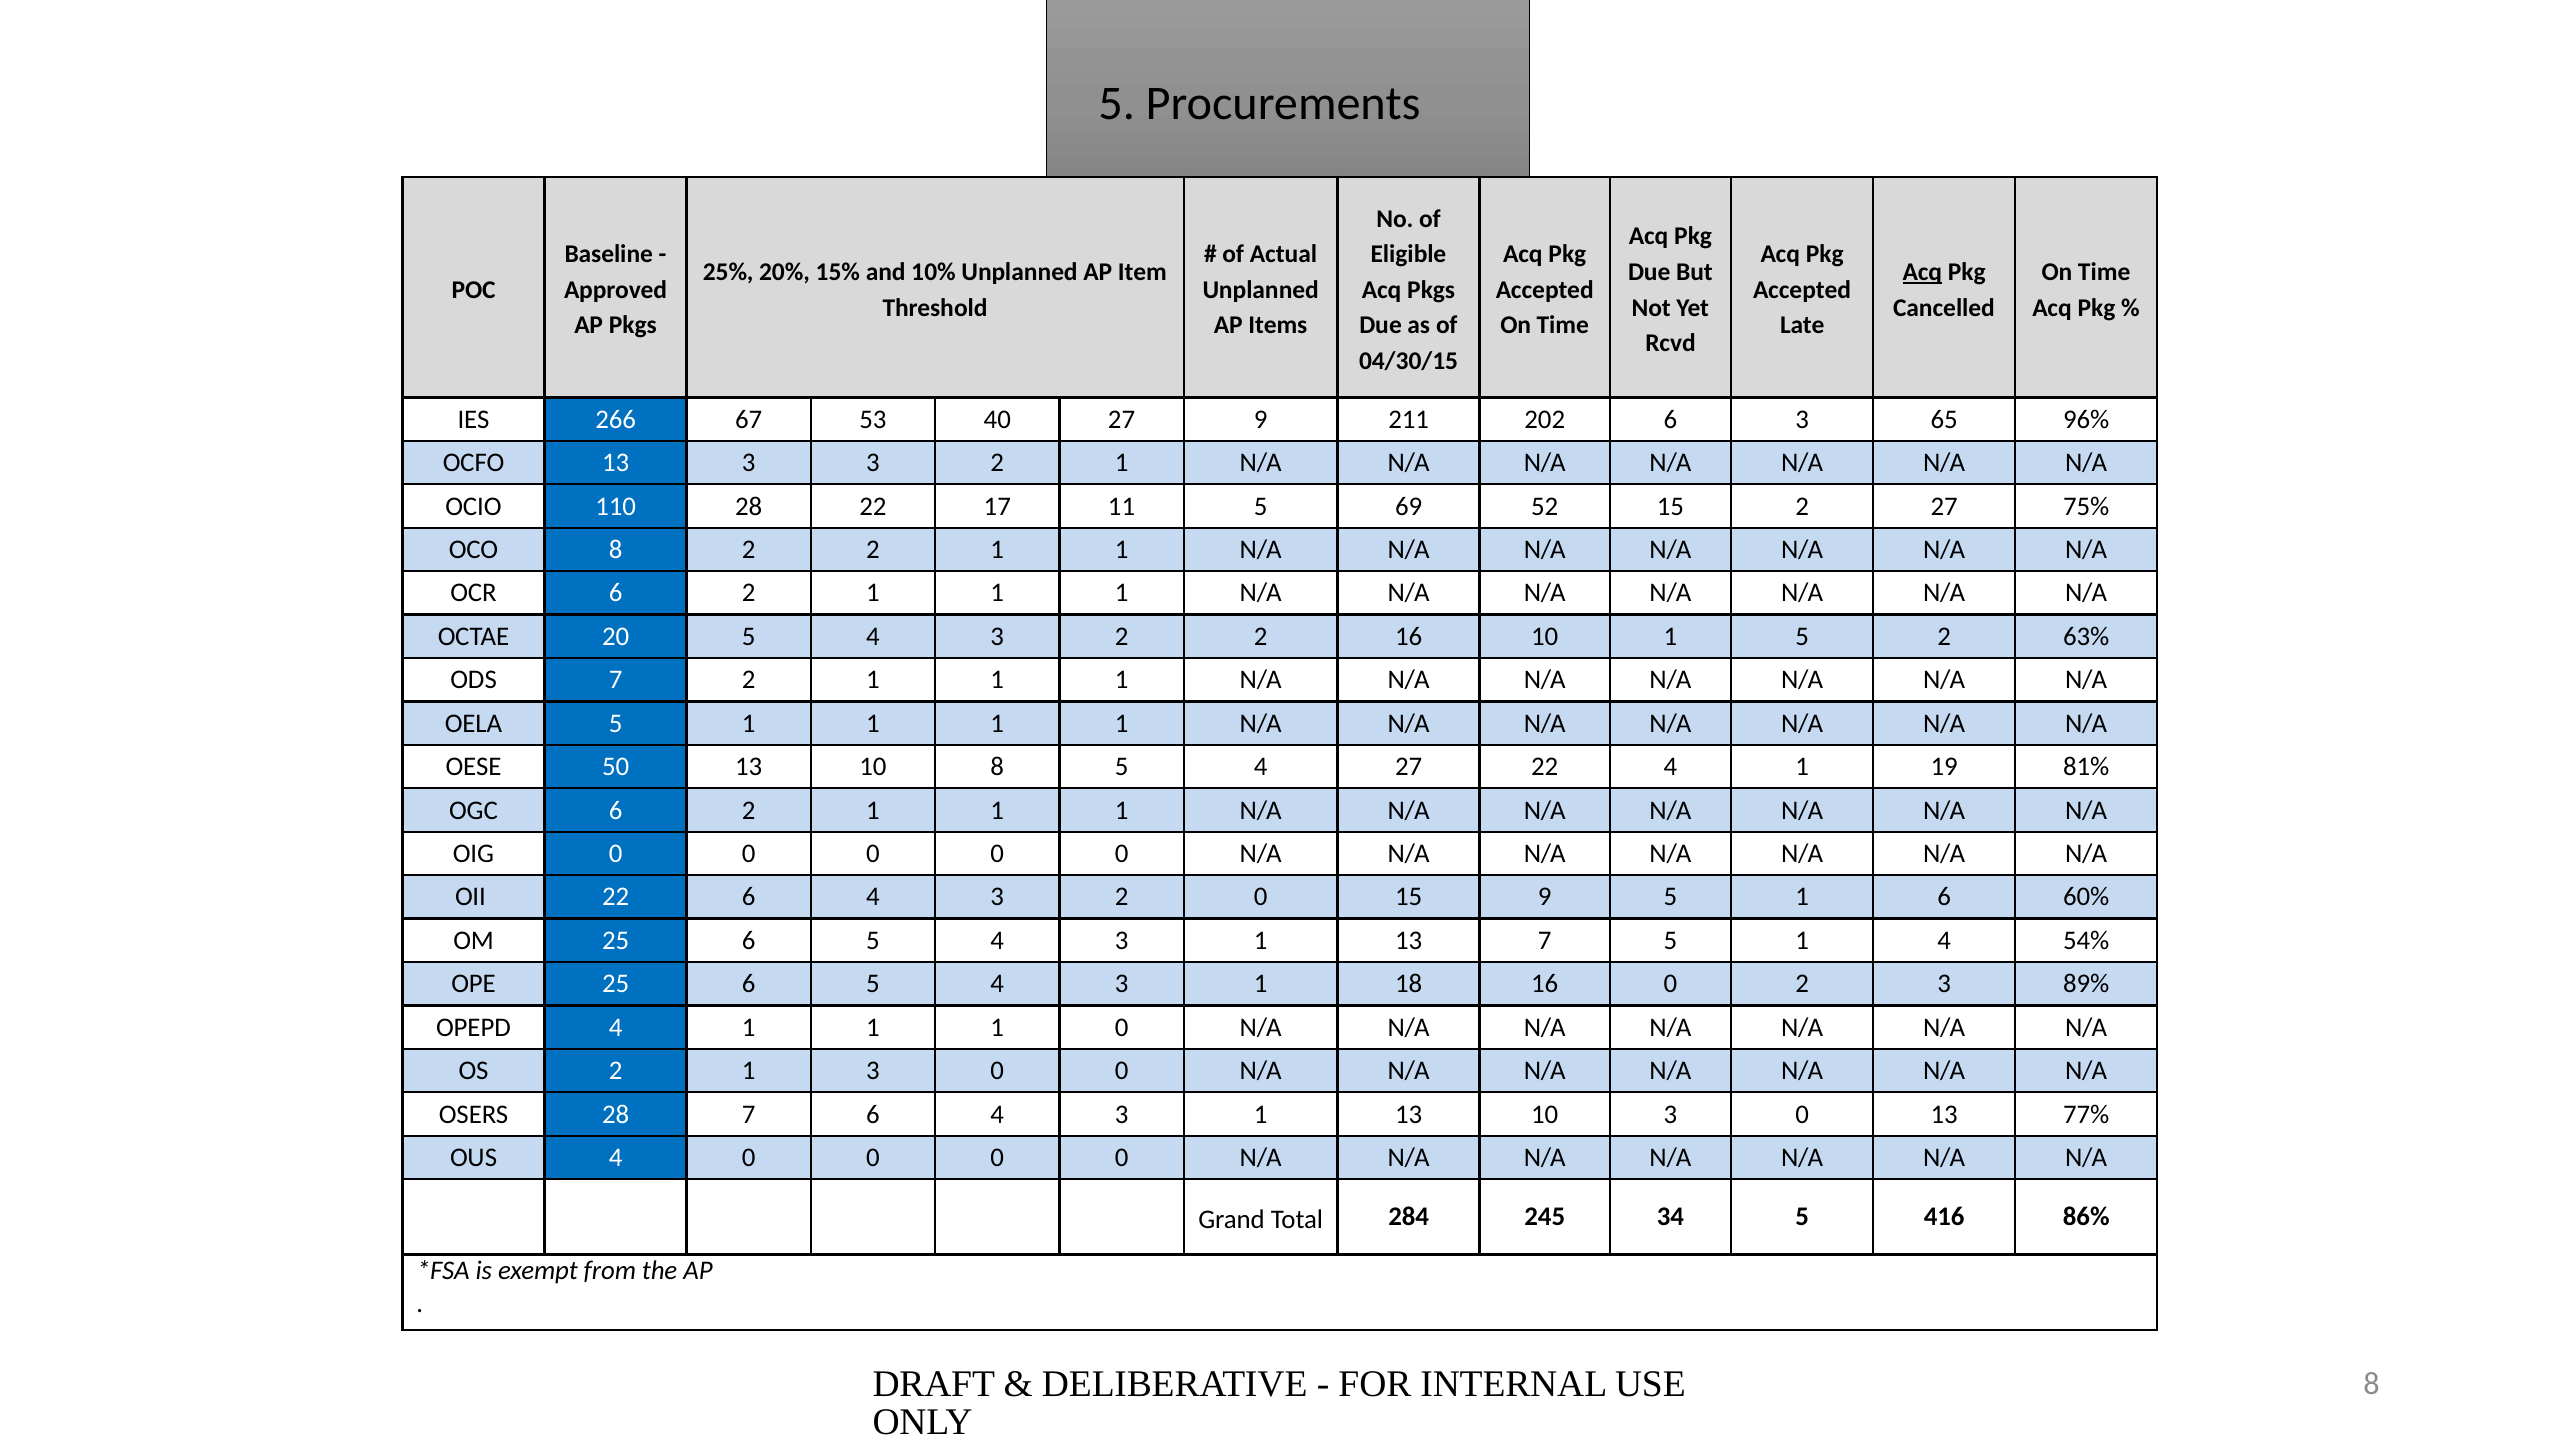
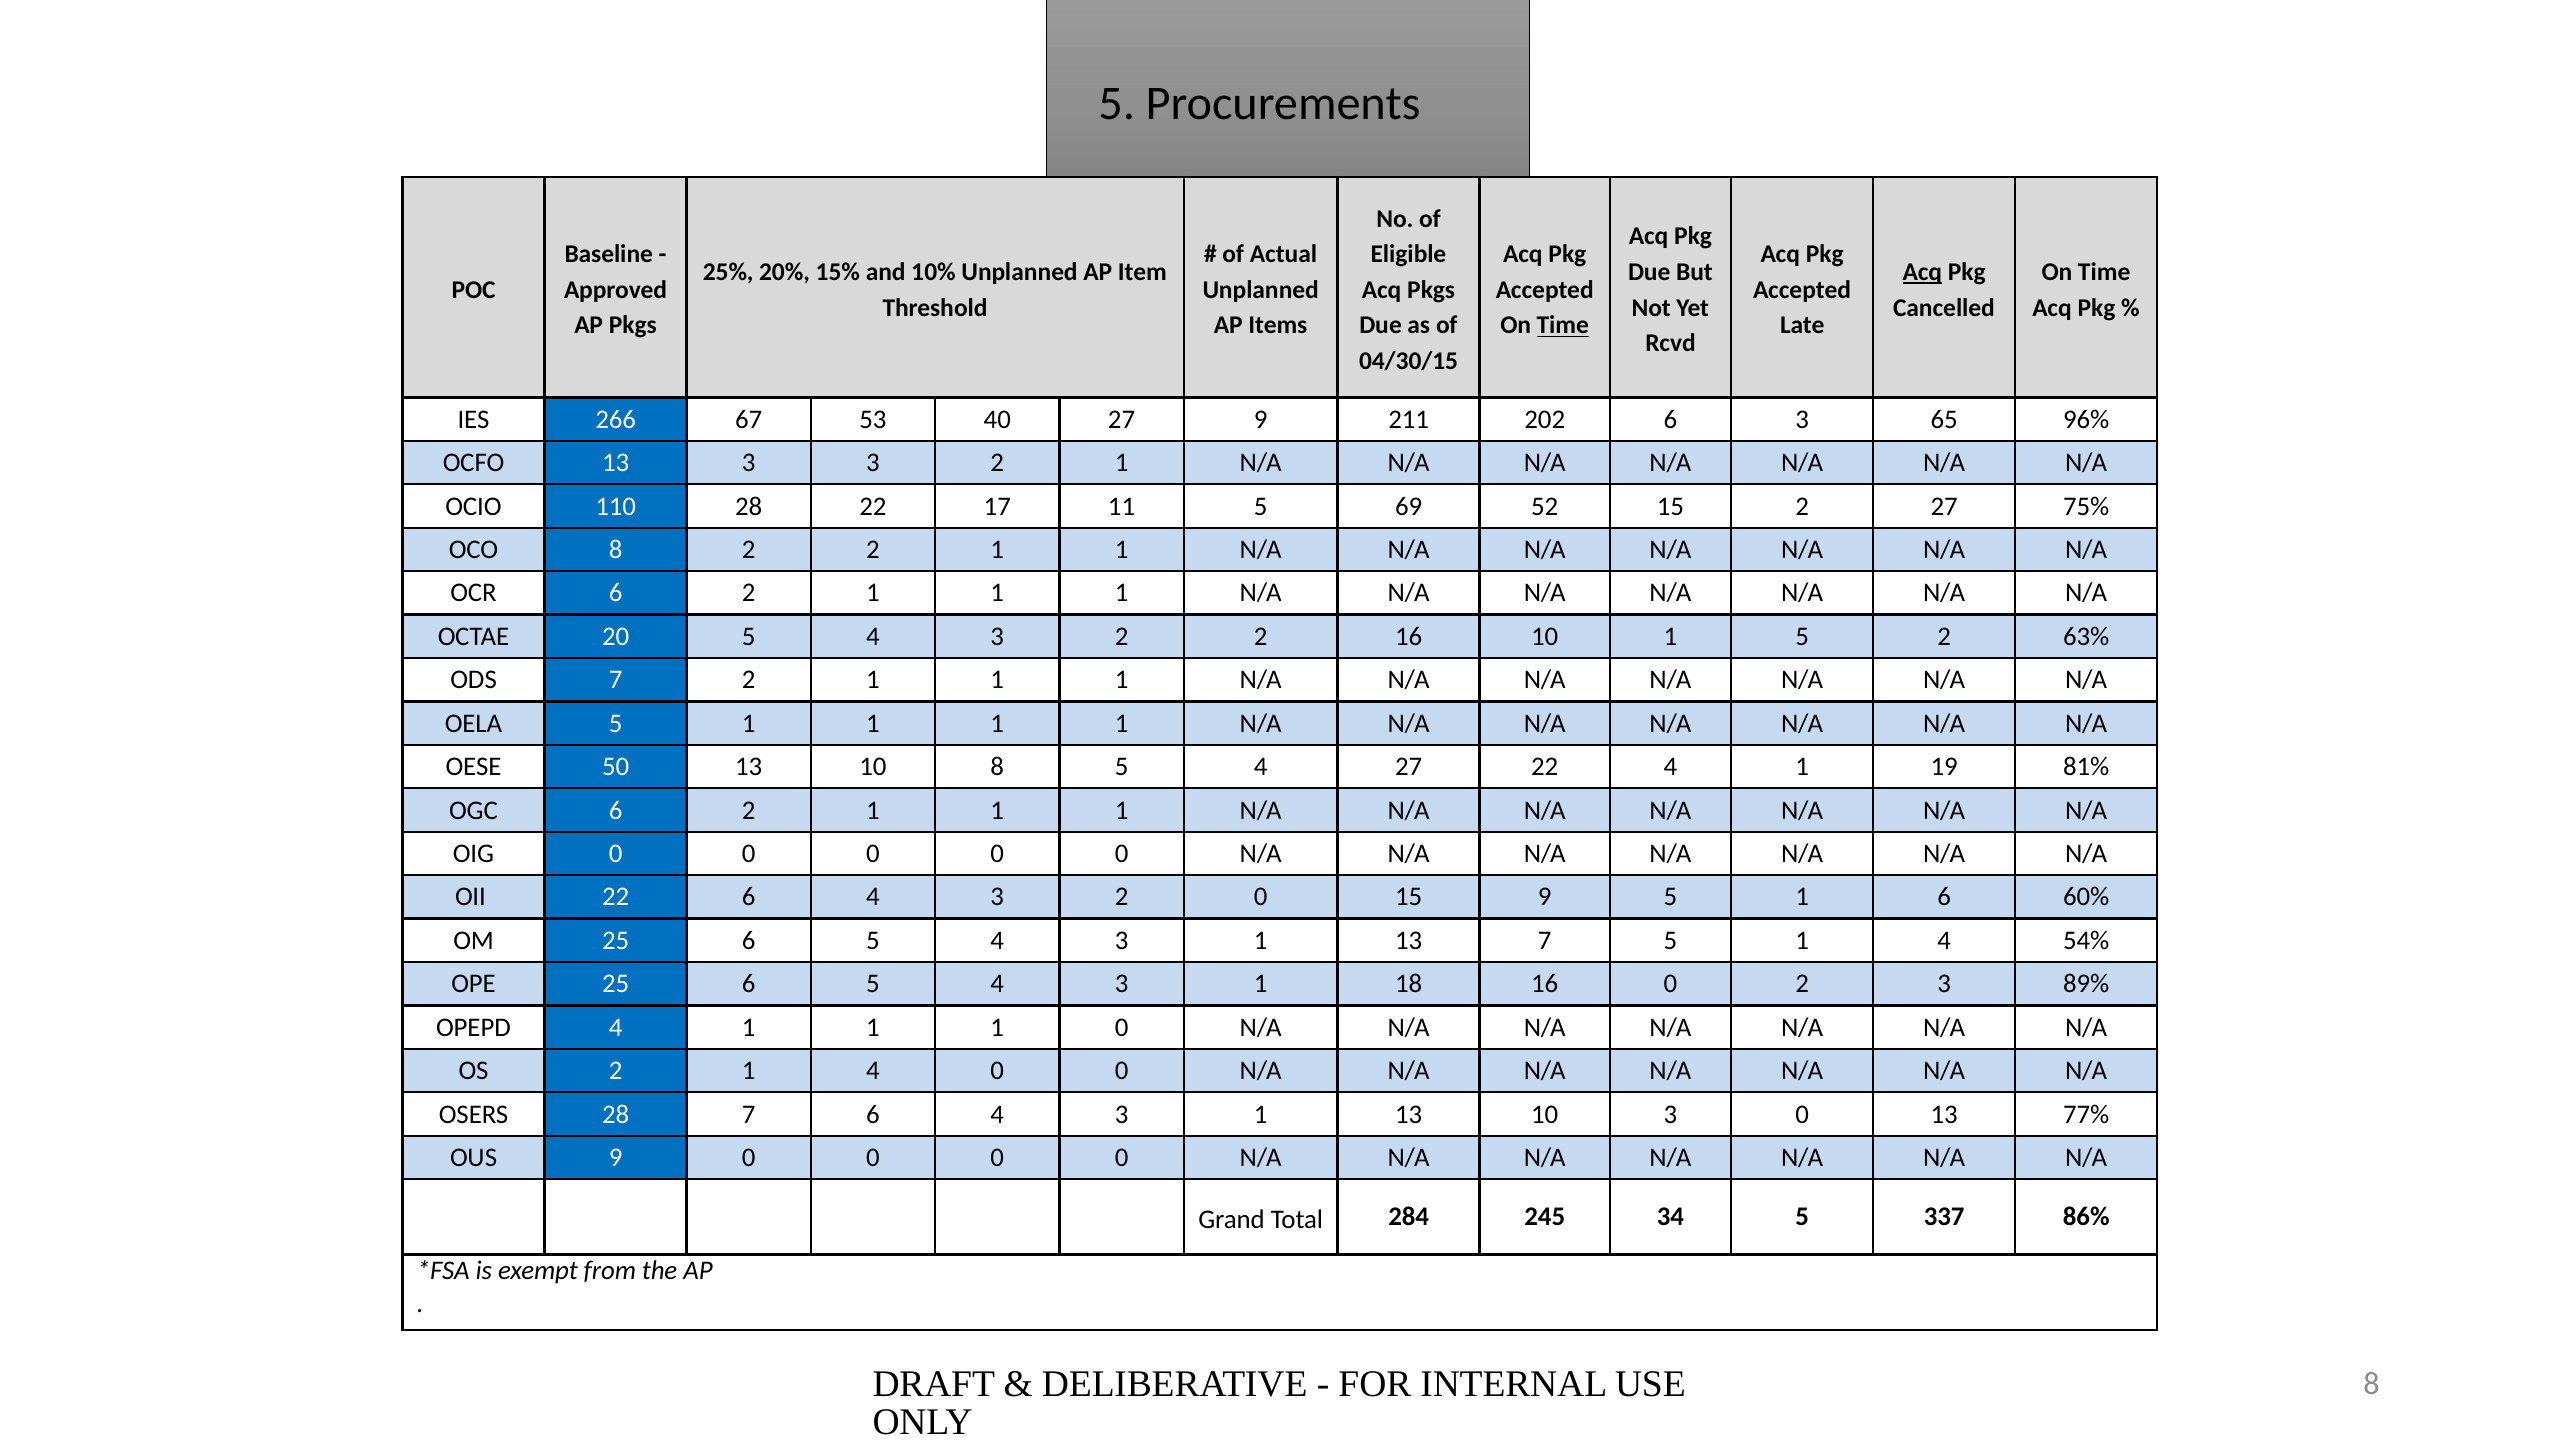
Time at (1563, 325) underline: none -> present
2 1 3: 3 -> 4
OUS 4: 4 -> 9
416: 416 -> 337
